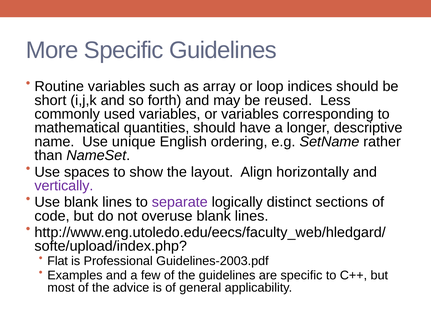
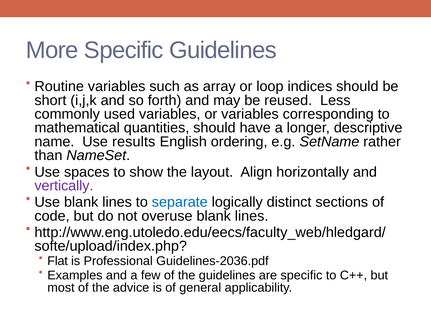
unique: unique -> results
separate colour: purple -> blue
Guidelines-2003.pdf: Guidelines-2003.pdf -> Guidelines-2036.pdf
